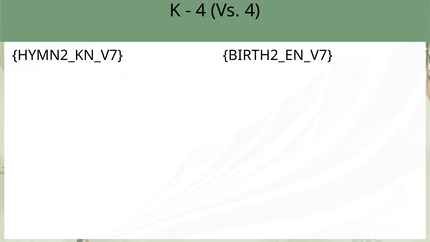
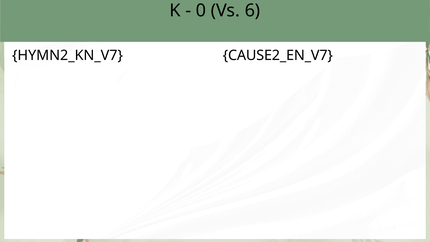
4 at (201, 10): 4 -> 0
Vs 4: 4 -> 6
BIRTH2_EN_V7: BIRTH2_EN_V7 -> CAUSE2_EN_V7
